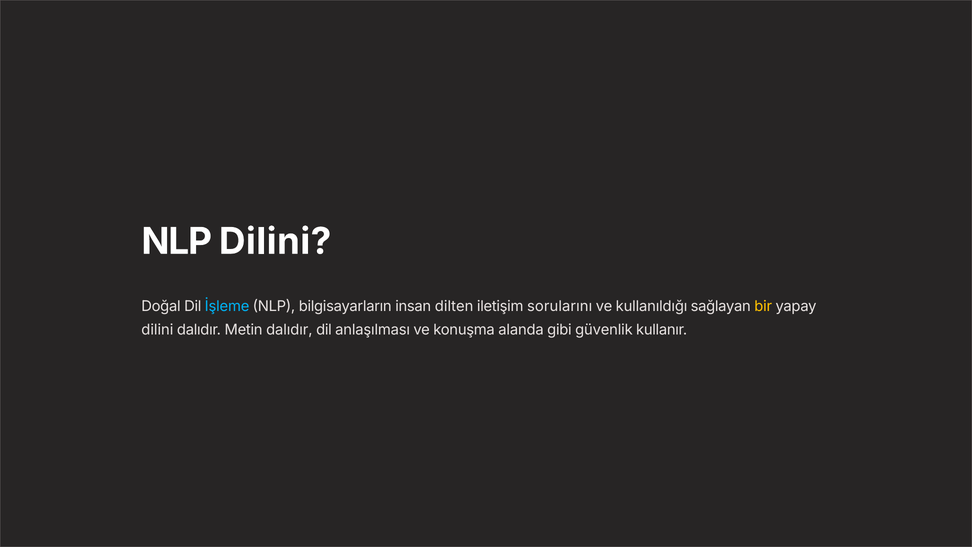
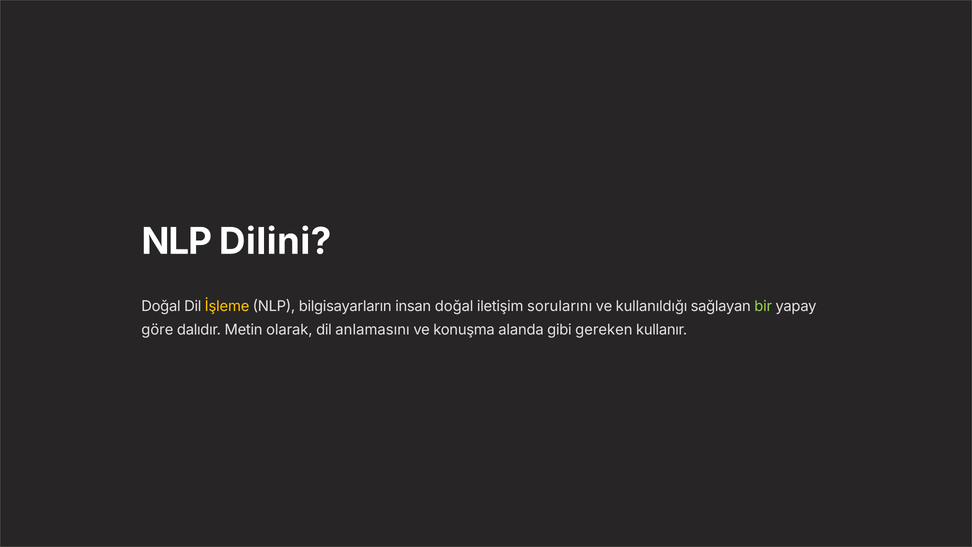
İşleme colour: light blue -> yellow
insan dilten: dilten -> doğal
bir colour: yellow -> light green
dilini at (157, 330): dilini -> göre
Metin dalıdır: dalıdır -> olarak
anlaşılması: anlaşılması -> anlamasını
güvenlik: güvenlik -> gereken
